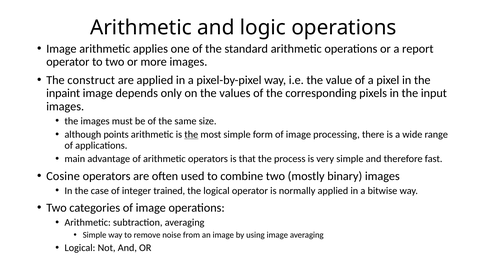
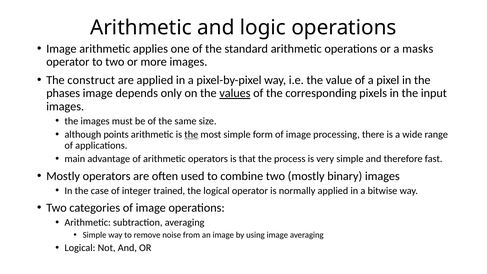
report: report -> masks
inpaint: inpaint -> phases
values underline: none -> present
Cosine at (63, 176): Cosine -> Mostly
